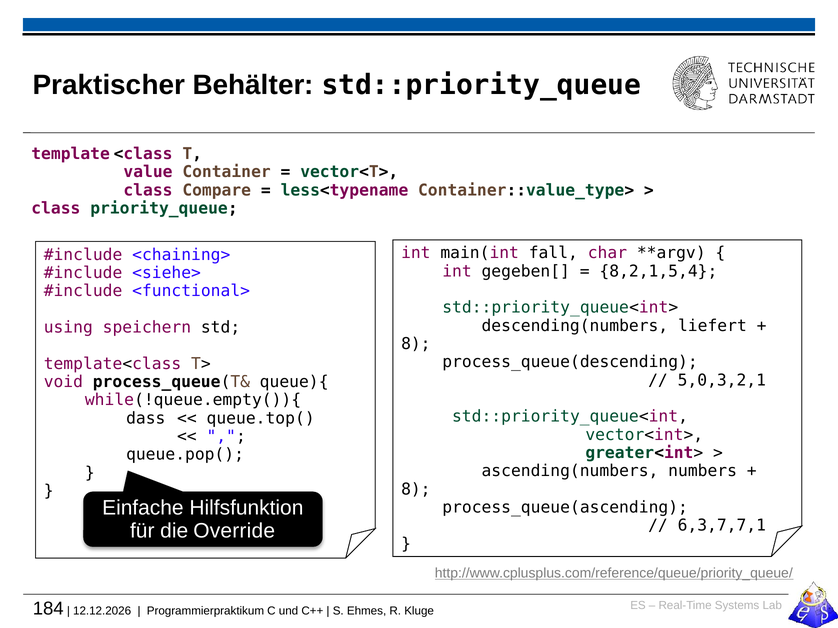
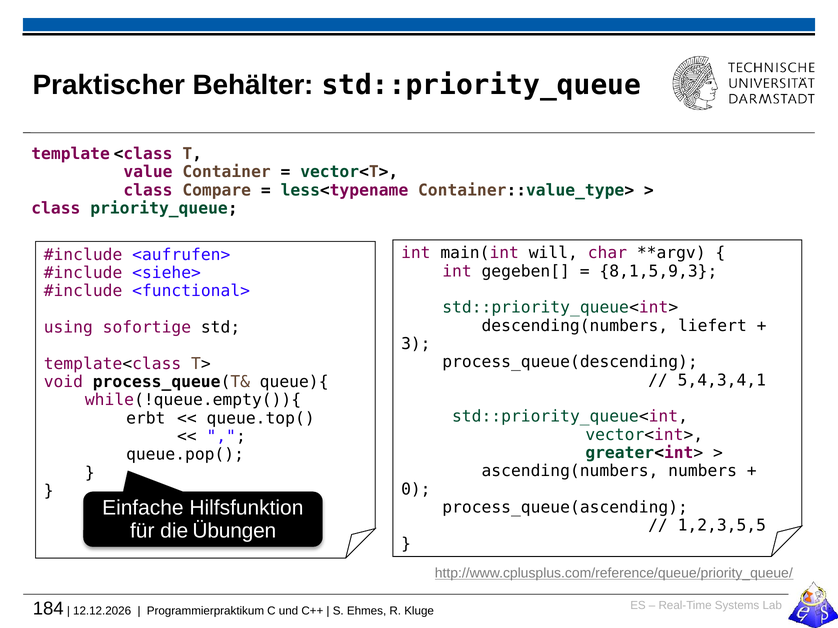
fall: fall -> will
<chaining>: <chaining> -> <aufrufen>
8,2,1,5,4: 8,2,1,5,4 -> 8,1,5,9,3
speichern: speichern -> sofortige
8 at (416, 344): 8 -> 3
5,0,3,2,1: 5,0,3,2,1 -> 5,4,3,4,1
dass: dass -> erbt
8 at (416, 490): 8 -> 0
6,3,7,7,1: 6,3,7,7,1 -> 1,2,3,5,5
Override: Override -> Übungen
